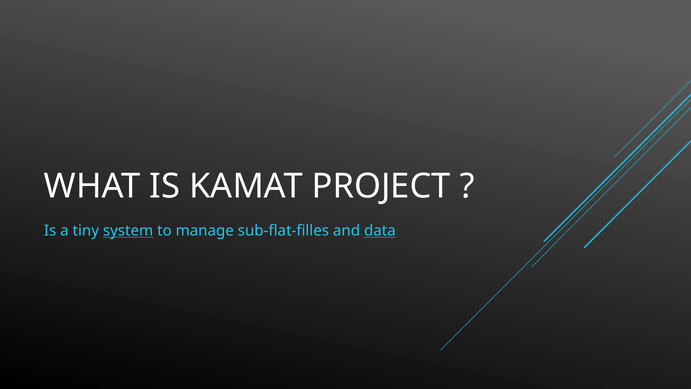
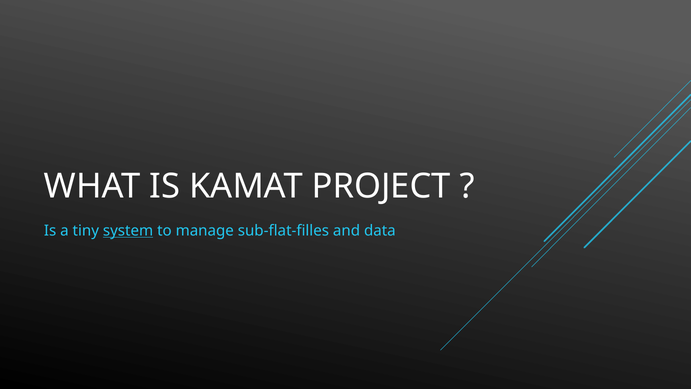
data underline: present -> none
